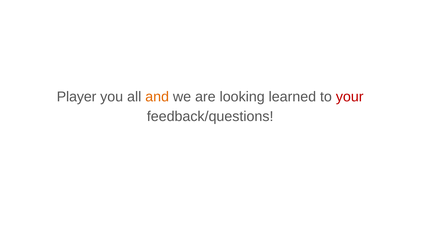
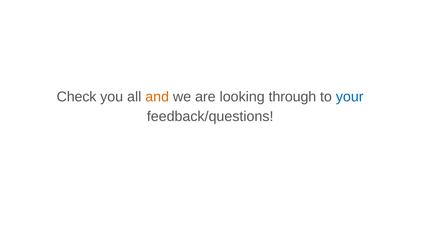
Player: Player -> Check
learned: learned -> through
your colour: red -> blue
